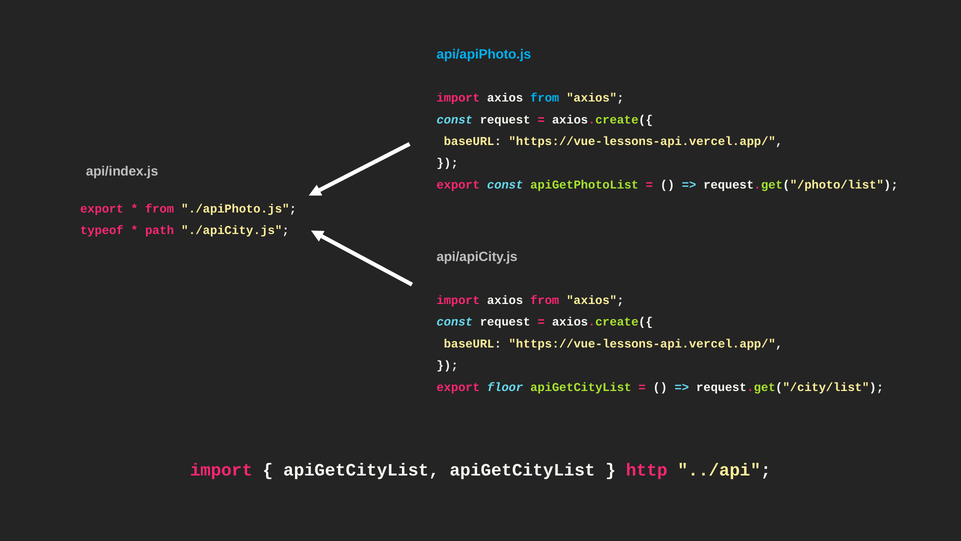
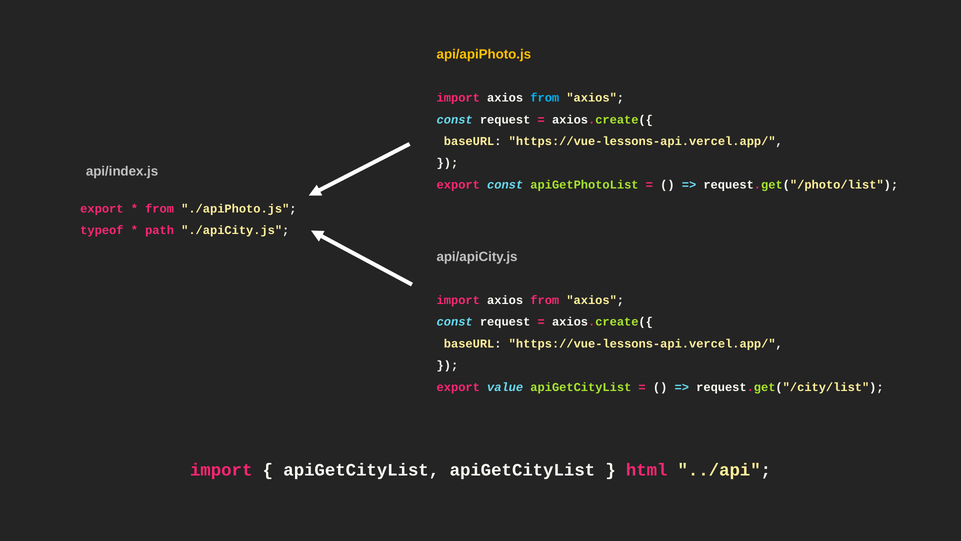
api/apiPhoto.js colour: light blue -> yellow
floor: floor -> value
http: http -> html
